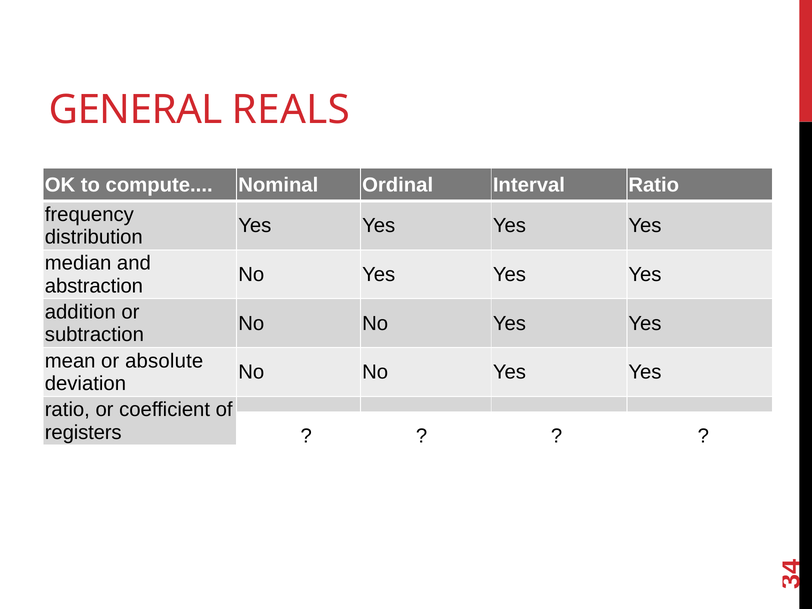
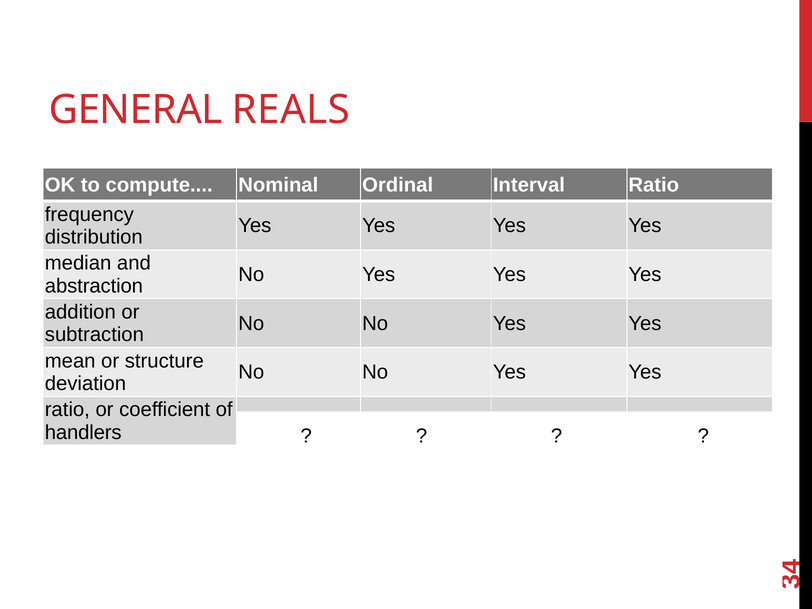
absolute: absolute -> structure
registers: registers -> handlers
